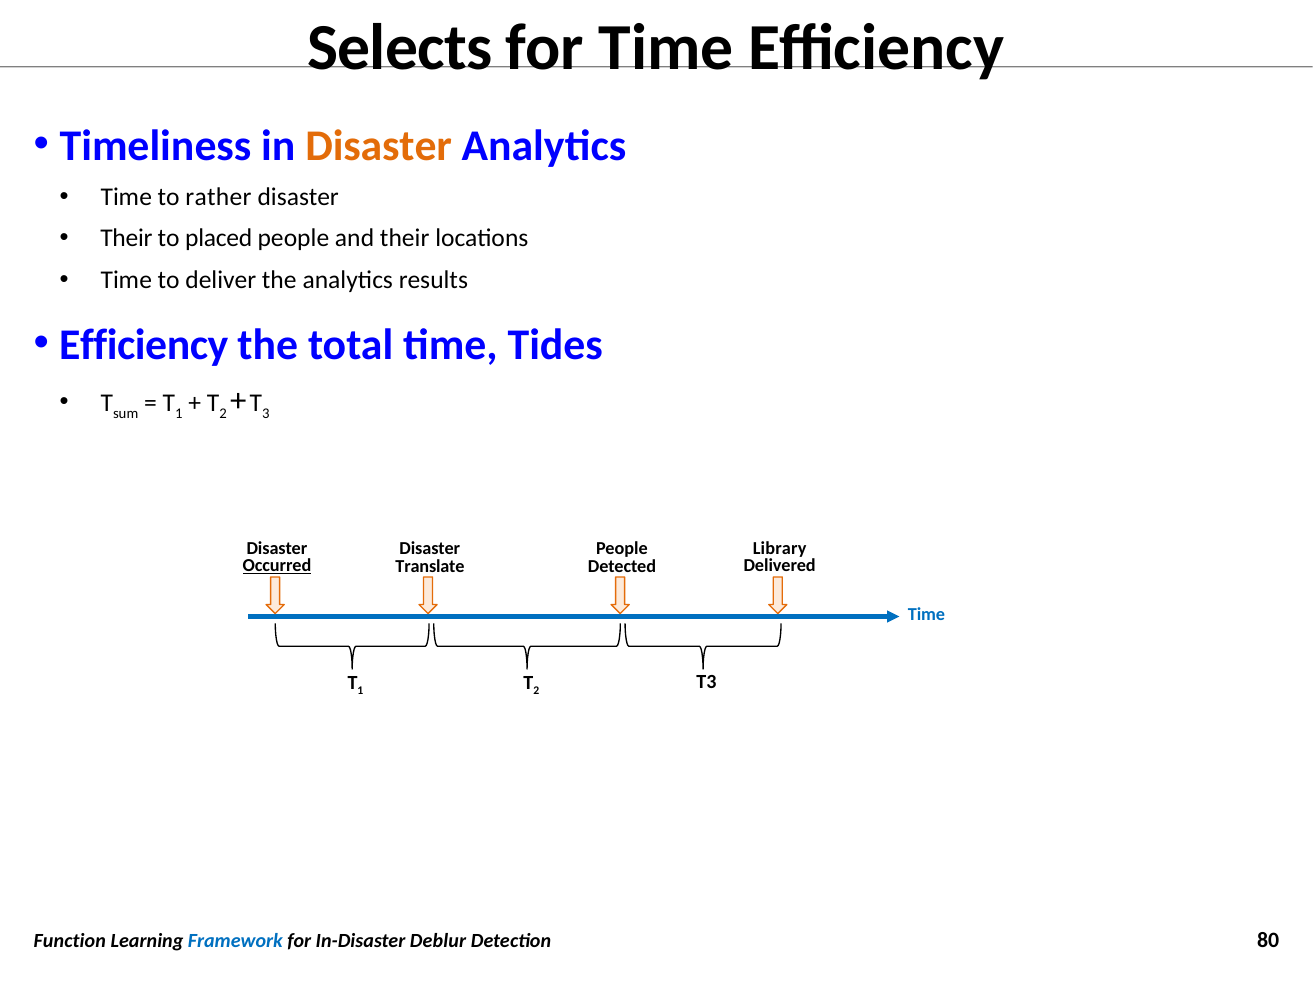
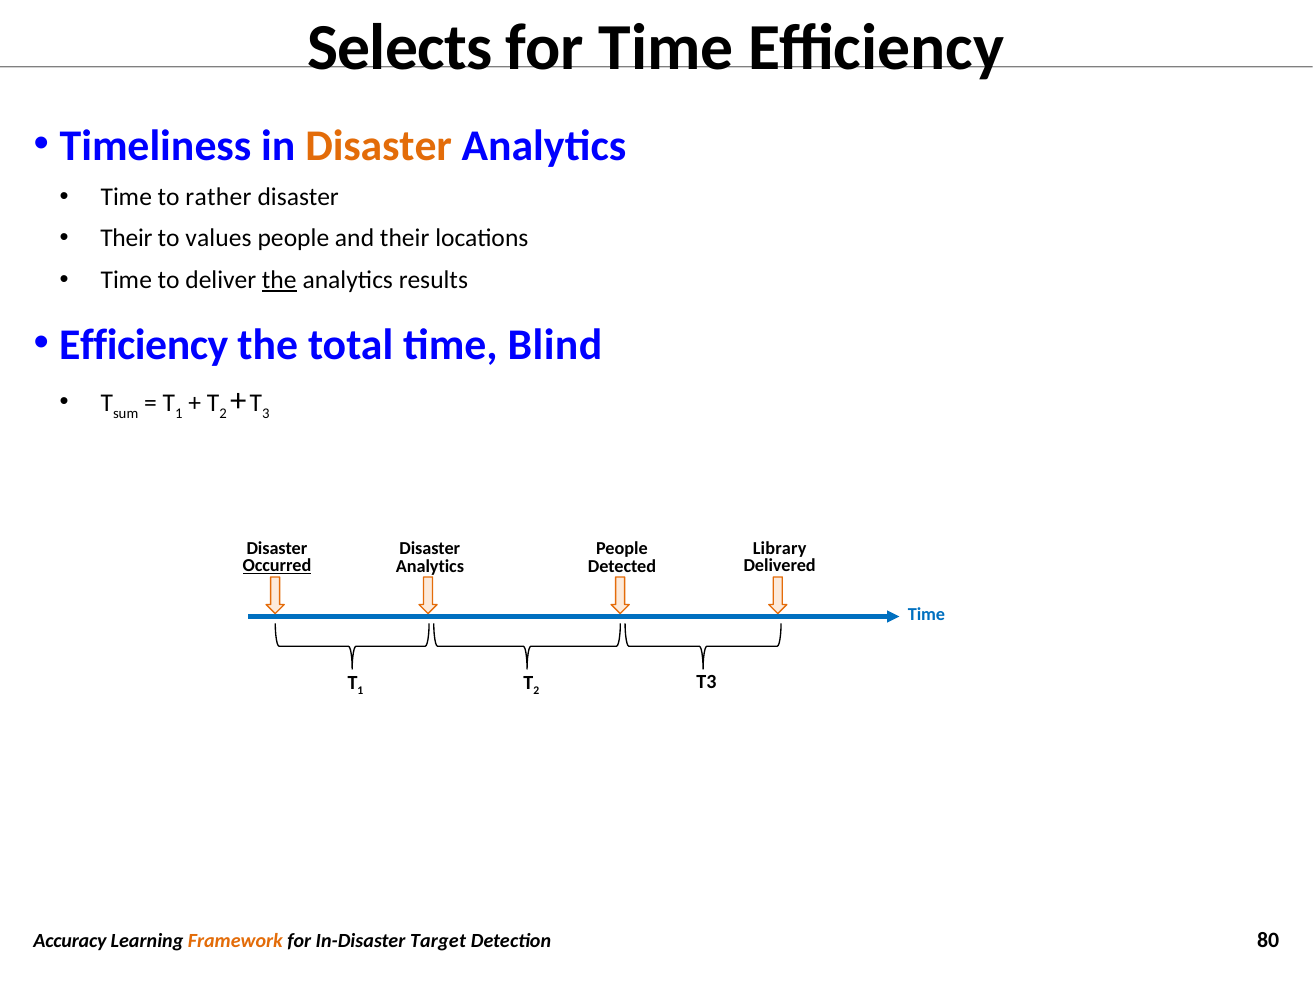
placed: placed -> values
the at (279, 280) underline: none -> present
Tides: Tides -> Blind
Translate at (430, 566): Translate -> Analytics
Function: Function -> Accuracy
Framework colour: blue -> orange
Deblur: Deblur -> Target
